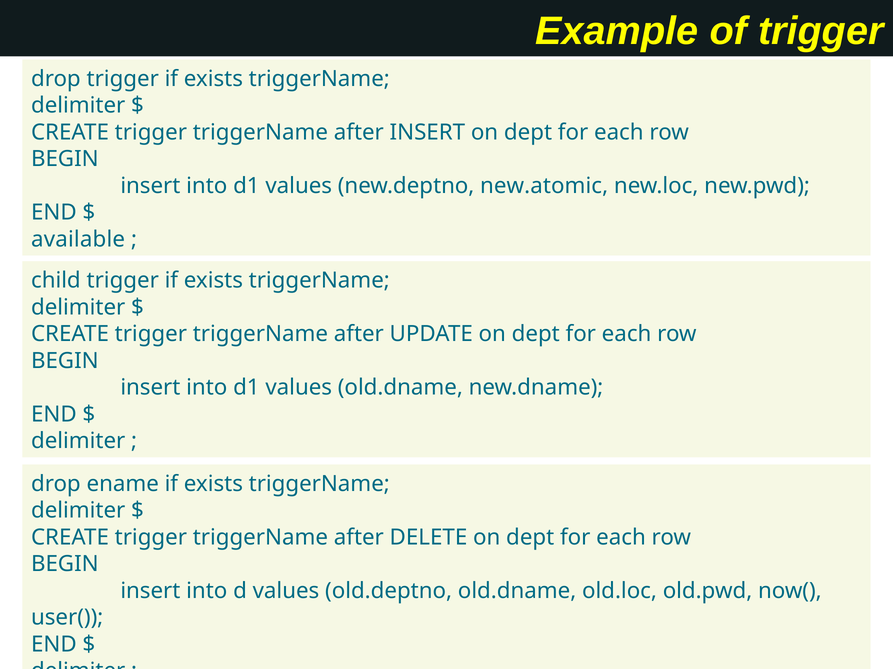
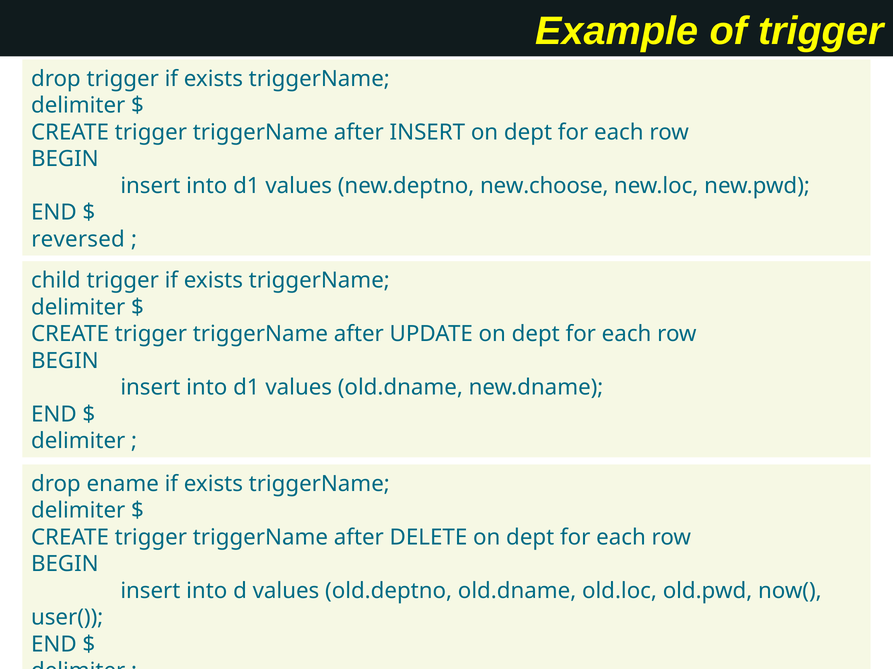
new.atomic: new.atomic -> new.choose
available: available -> reversed
